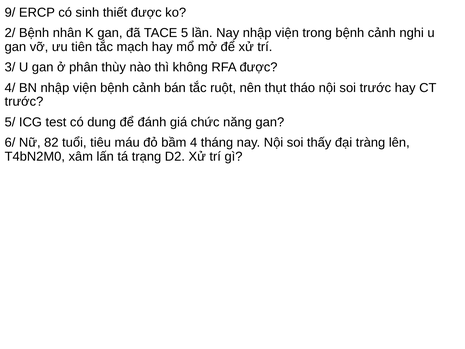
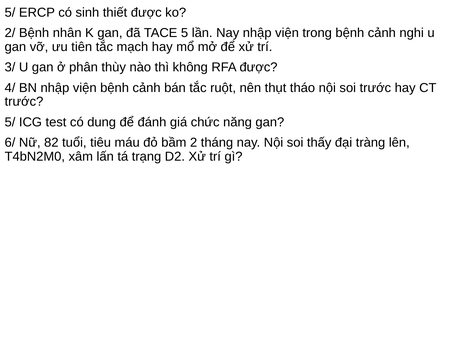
9/ at (10, 12): 9/ -> 5/
4: 4 -> 2
